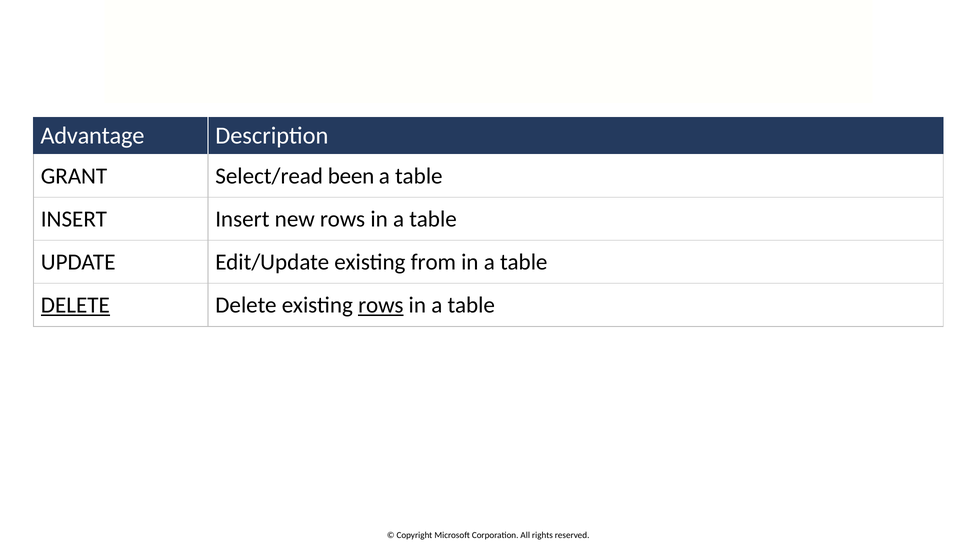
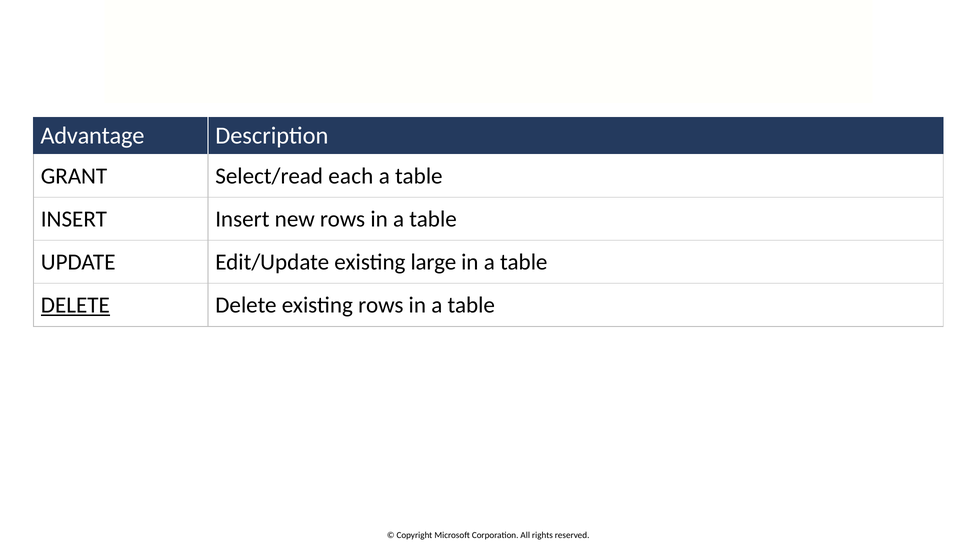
been: been -> each
from: from -> large
rows at (381, 305) underline: present -> none
